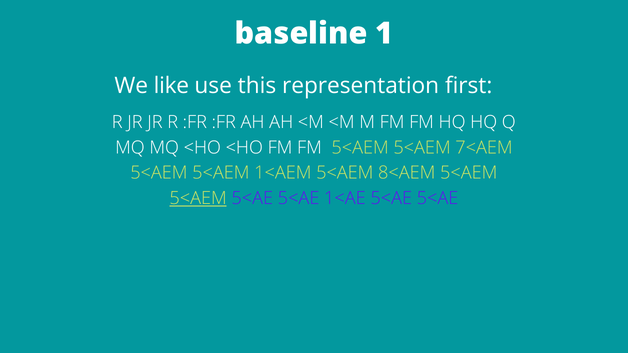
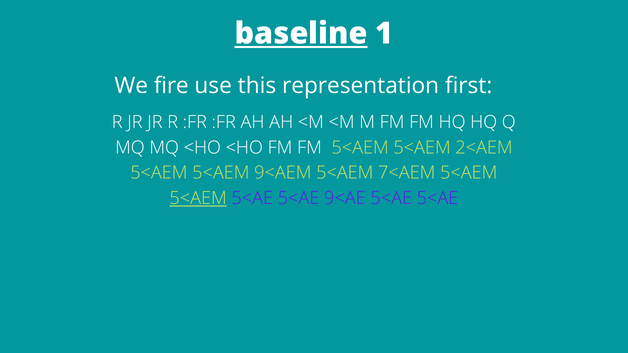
baseline underline: none -> present
like: like -> fire
7<AEM: 7<AEM -> 2<AEM
1<AEM: 1<AEM -> 9<AEM
8<AEM: 8<AEM -> 7<AEM
1<AE: 1<AE -> 9<AE
